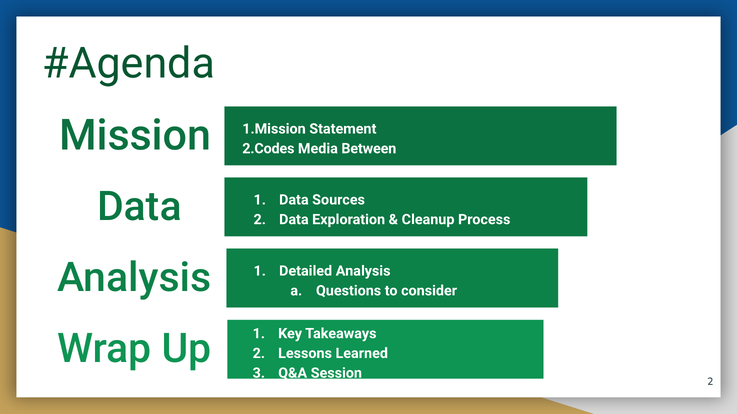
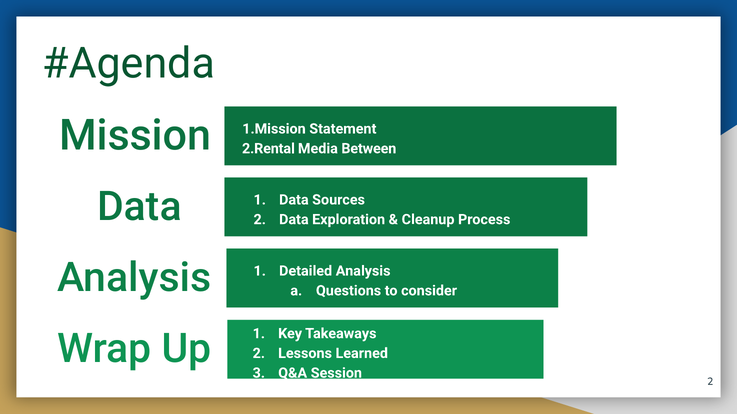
2.Codes: 2.Codes -> 2.Rental
